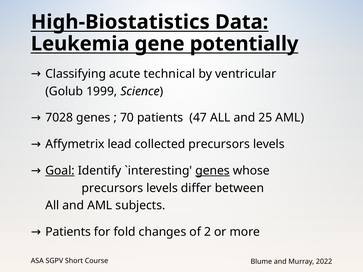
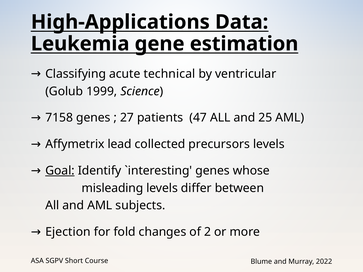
High-Biostatistics: High-Biostatistics -> High-Applications
potentially: potentially -> estimation
7028: 7028 -> 7158
70: 70 -> 27
genes at (212, 171) underline: present -> none
precursors at (112, 188): precursors -> misleading
Patients at (68, 232): Patients -> Ejection
